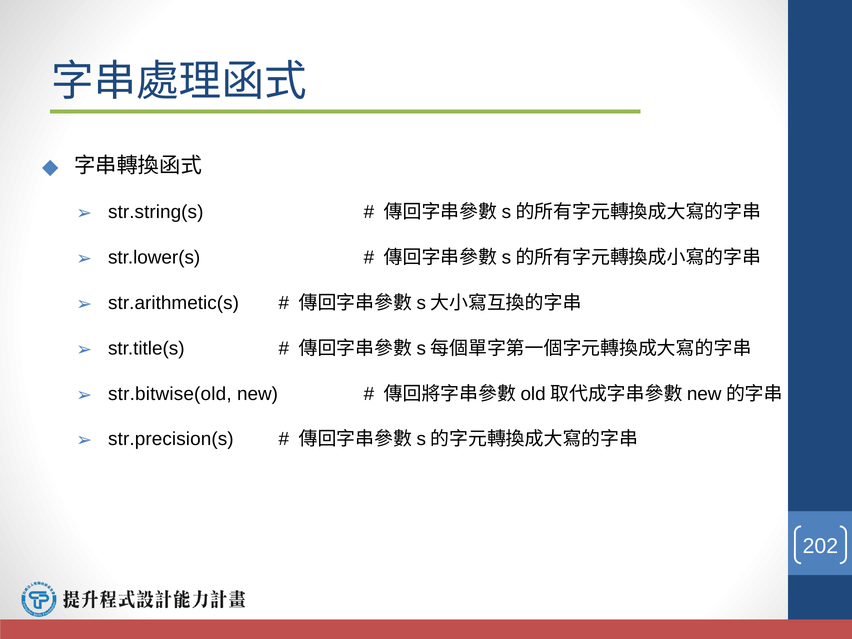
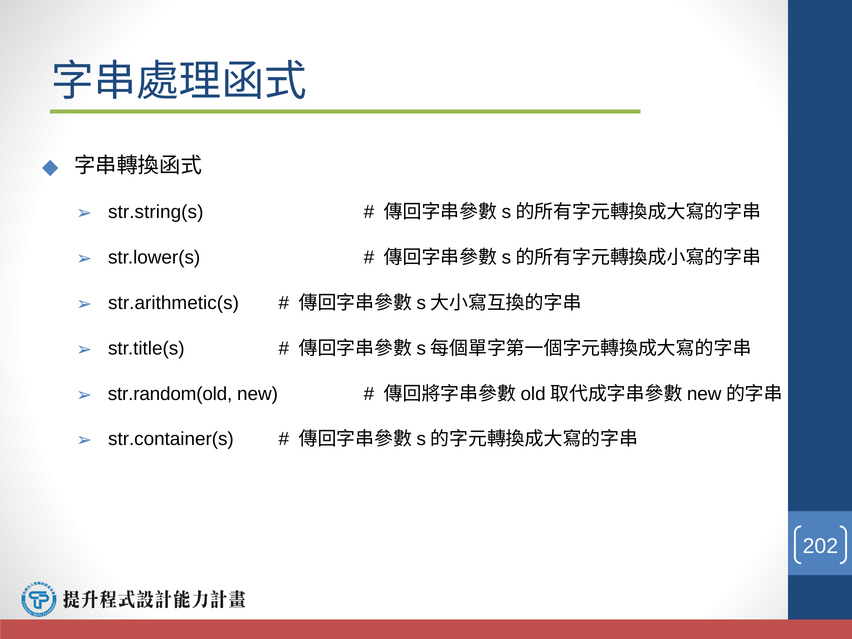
str.bitwise(old: str.bitwise(old -> str.random(old
str.precision(s: str.precision(s -> str.container(s
